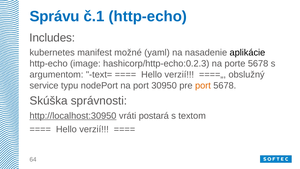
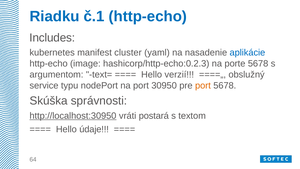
Správu: Správu -> Riadku
možné: možné -> cluster
aplikácie colour: black -> blue
verzií at (94, 129): verzií -> údaje
